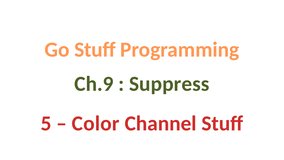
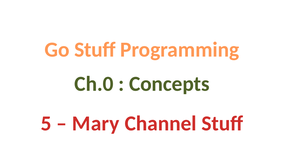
Ch.9: Ch.9 -> Ch.0
Suppress: Suppress -> Concepts
Color: Color -> Mary
